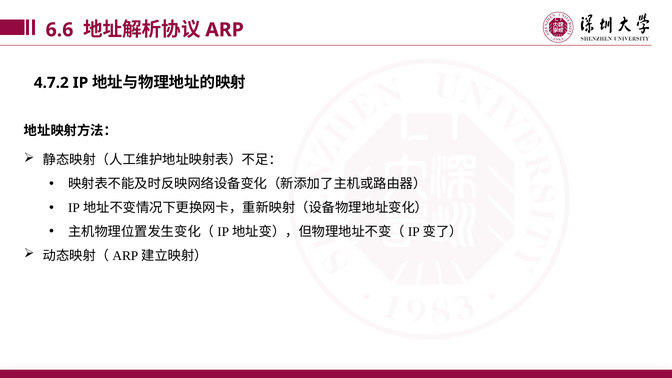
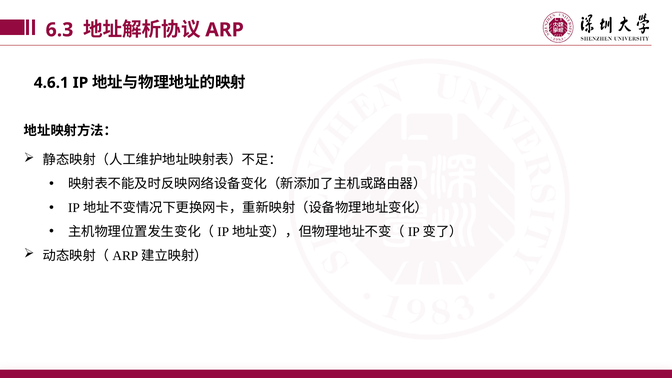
6.6: 6.6 -> 6.3
4.7.2: 4.7.2 -> 4.6.1
